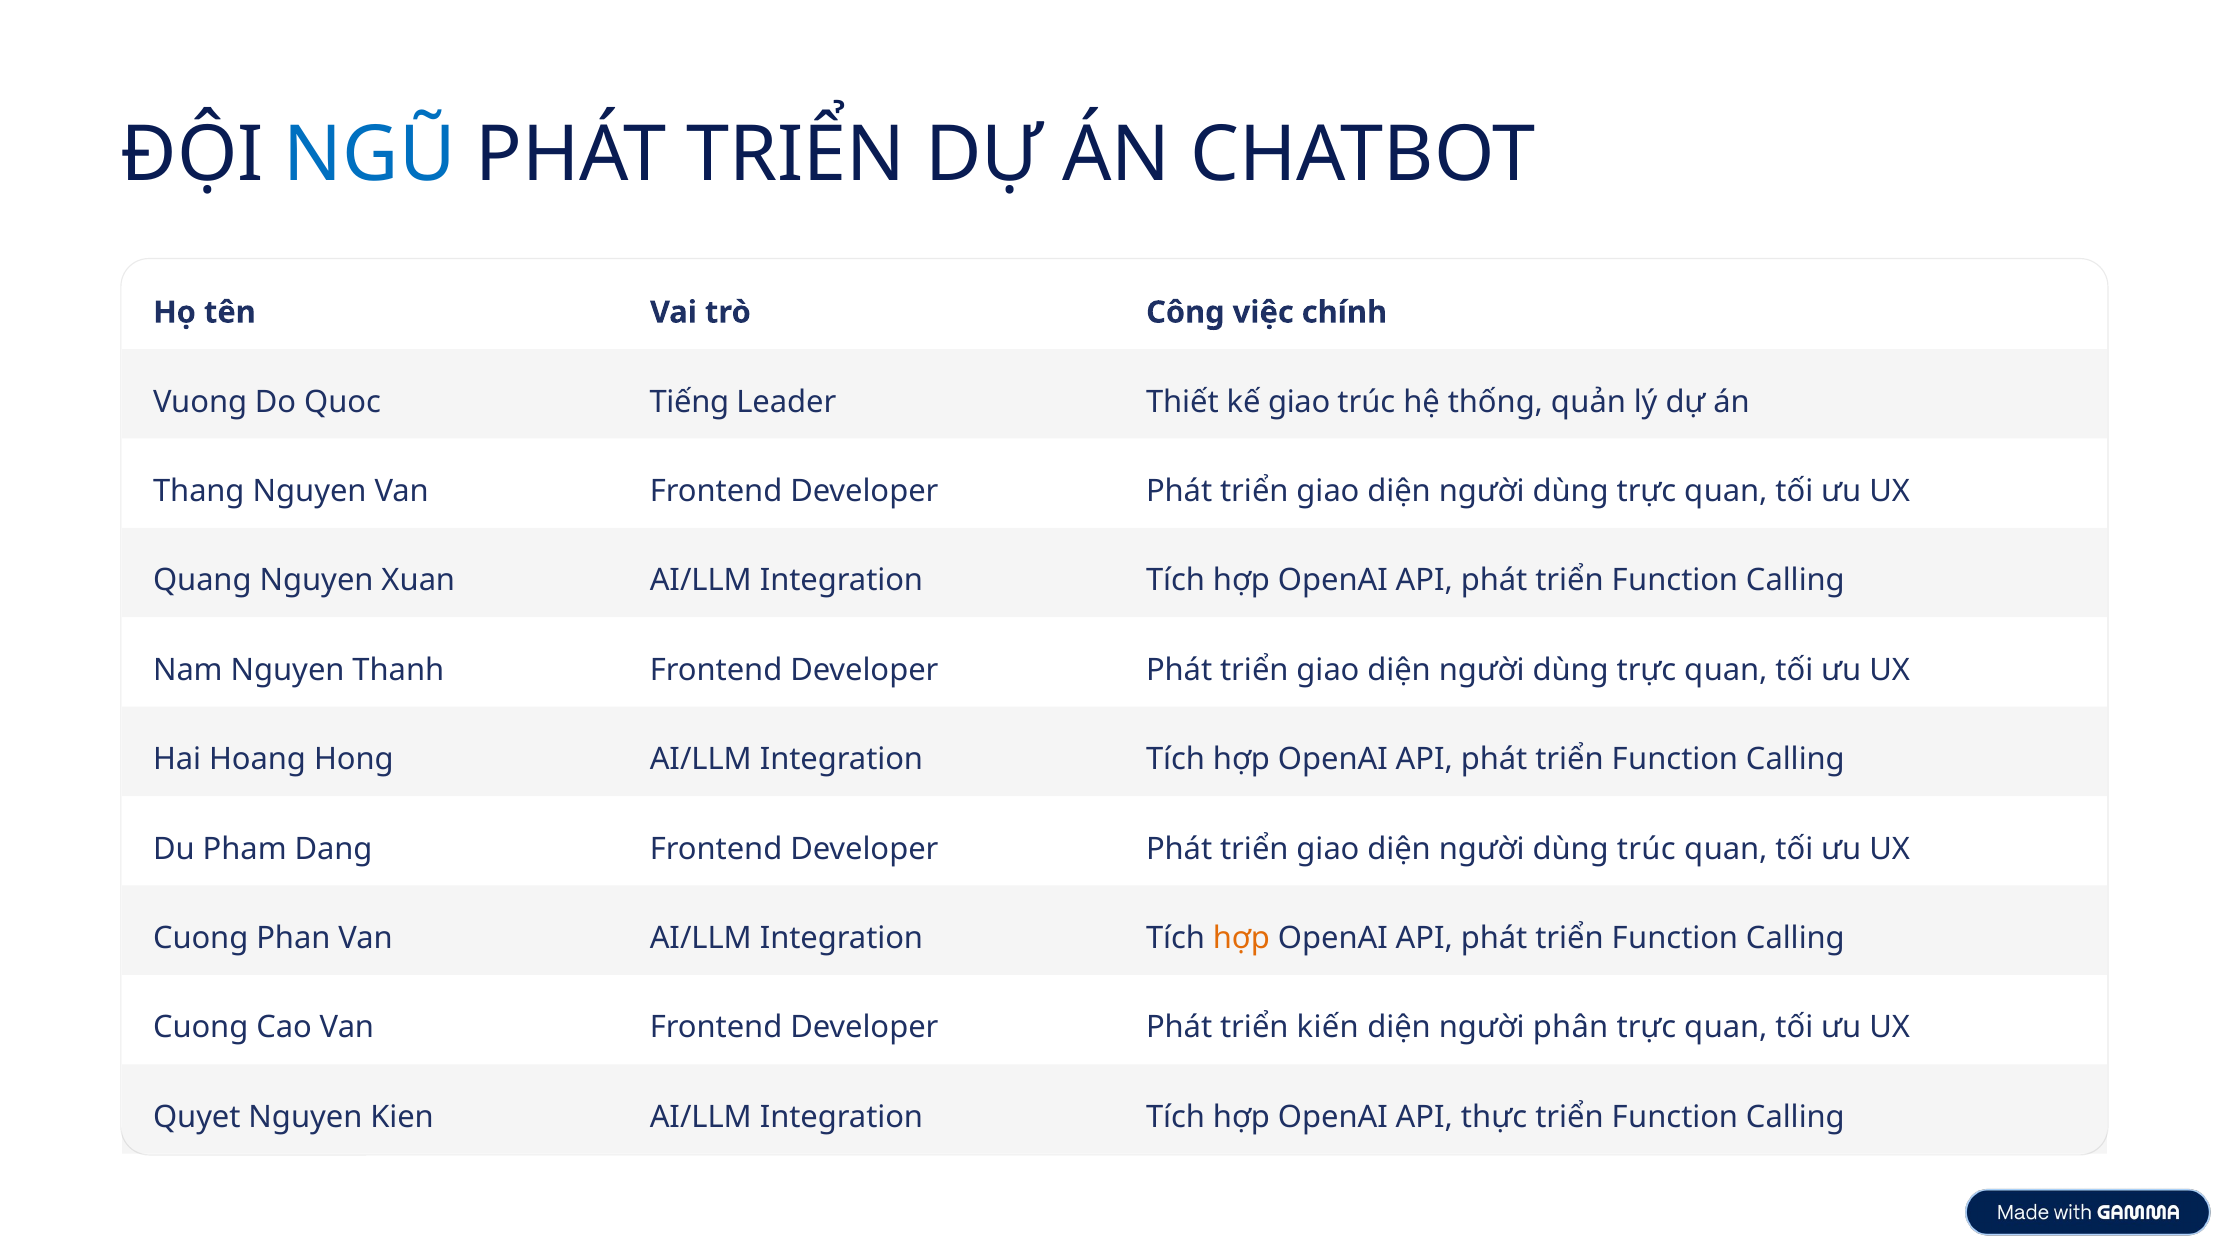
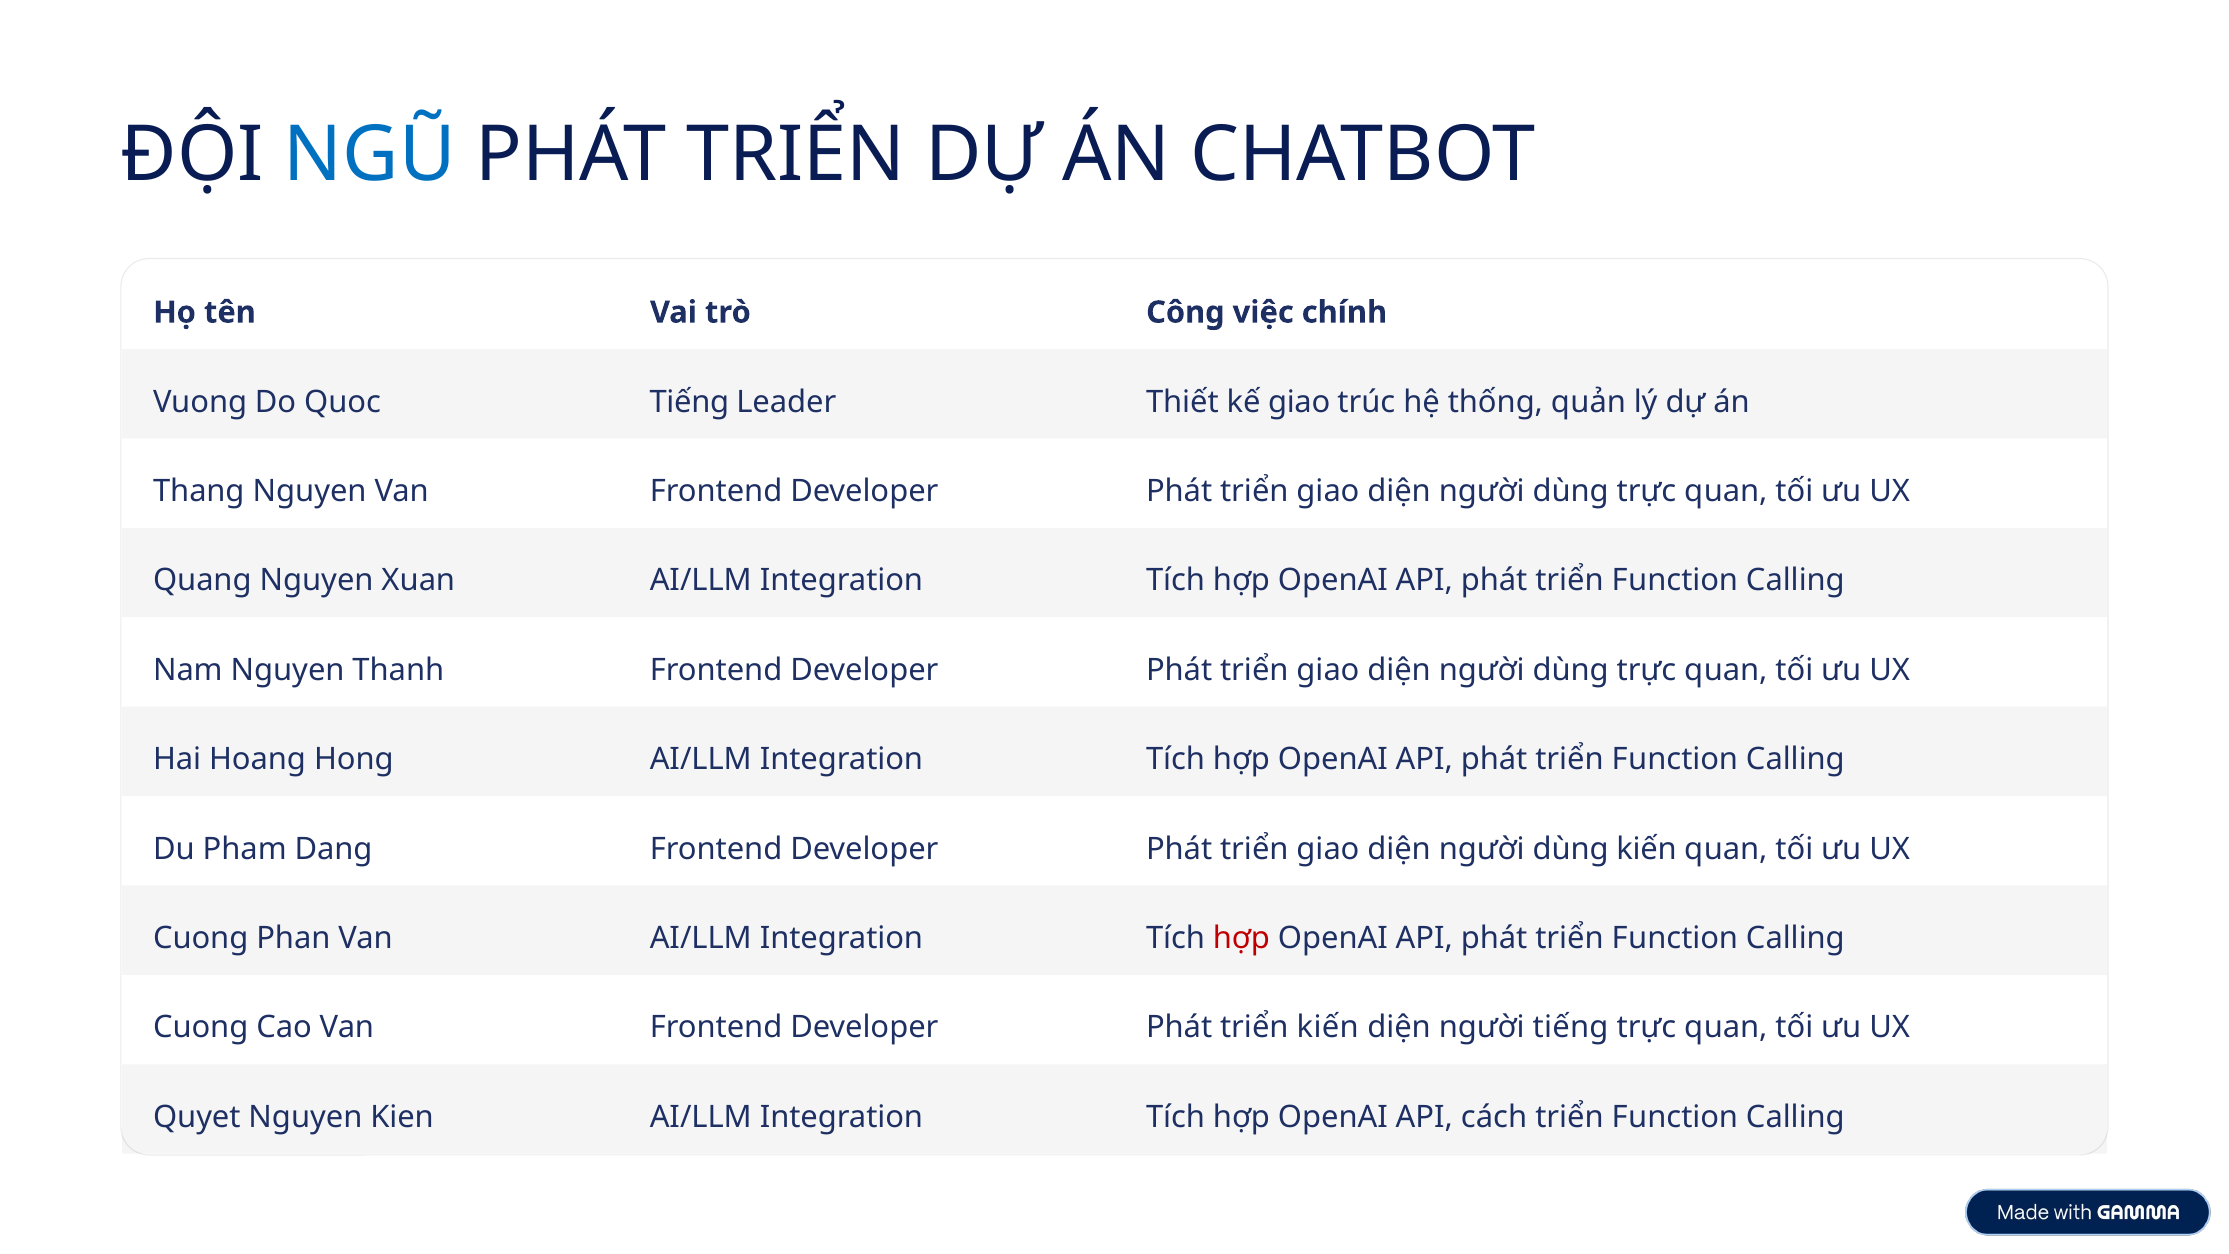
dùng trúc: trúc -> kiến
hợp at (1241, 938) colour: orange -> red
người phân: phân -> tiếng
thực: thực -> cách
